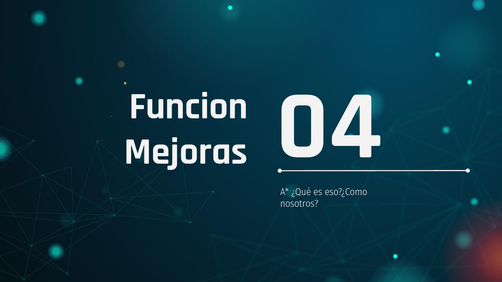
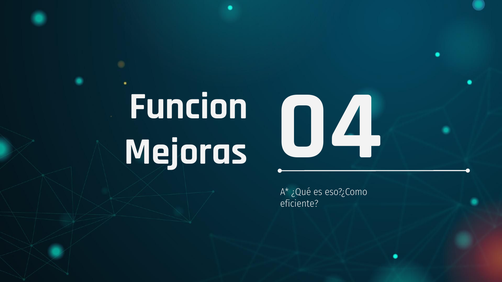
nosotros: nosotros -> eficiente
